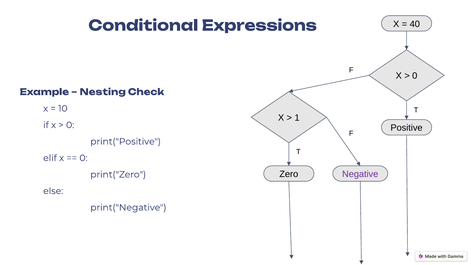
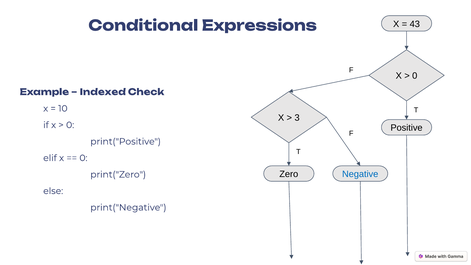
40: 40 -> 43
Nesting: Nesting -> Indexed
1: 1 -> 3
Negative colour: purple -> blue
